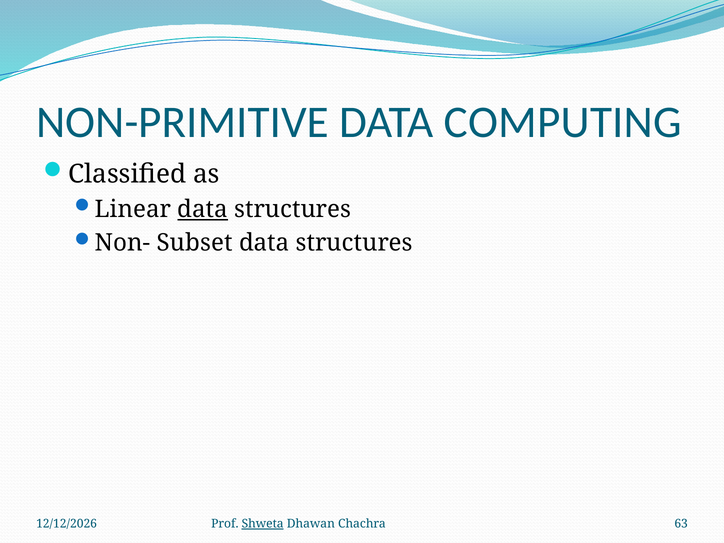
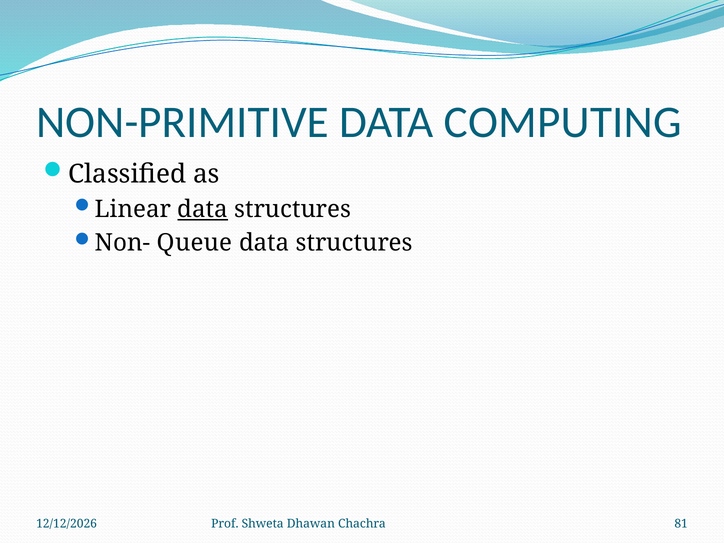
Subset: Subset -> Queue
Shweta underline: present -> none
63: 63 -> 81
